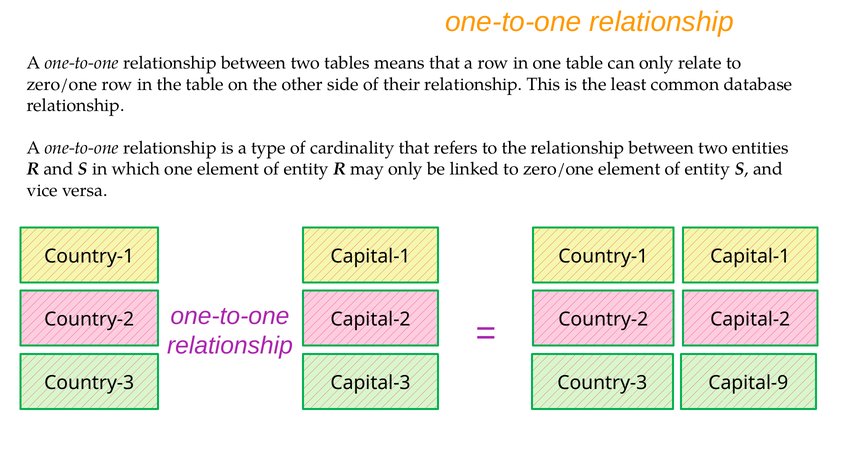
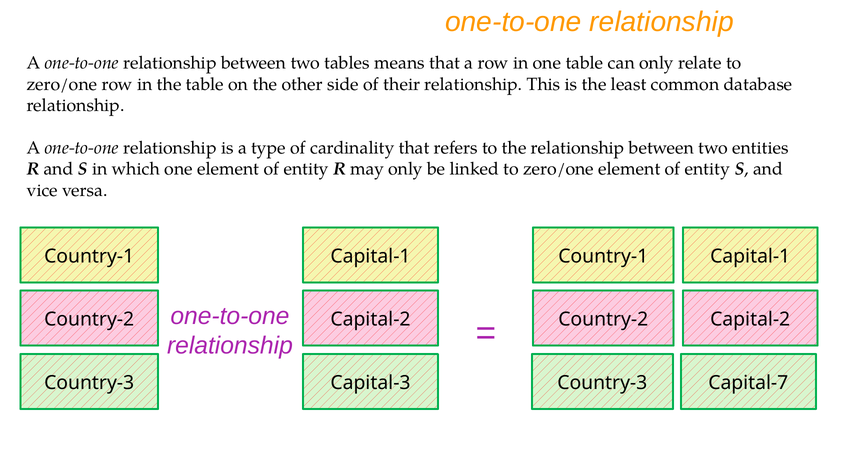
Capital-9: Capital-9 -> Capital-7
